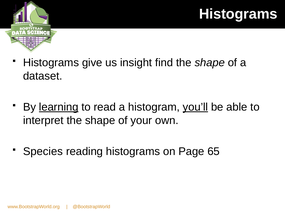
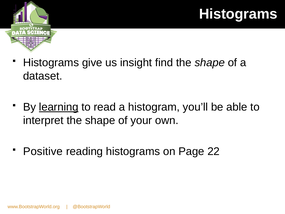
you’ll underline: present -> none
Species: Species -> Positive
65: 65 -> 22
